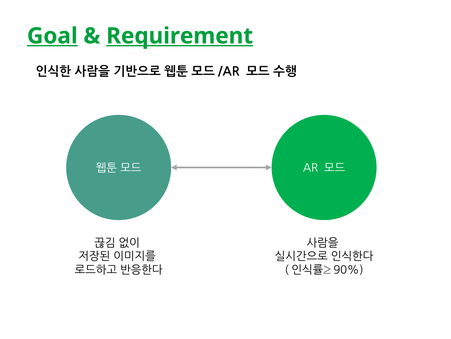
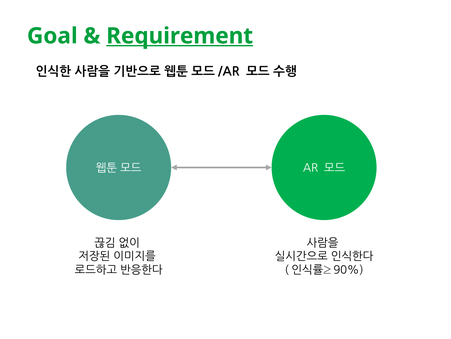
Goal underline: present -> none
